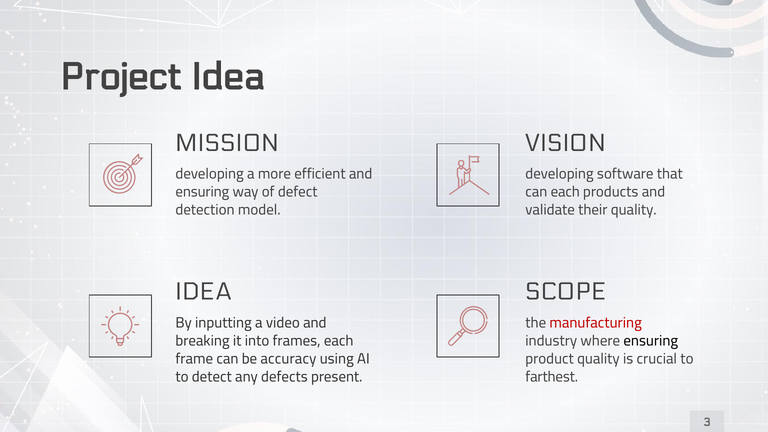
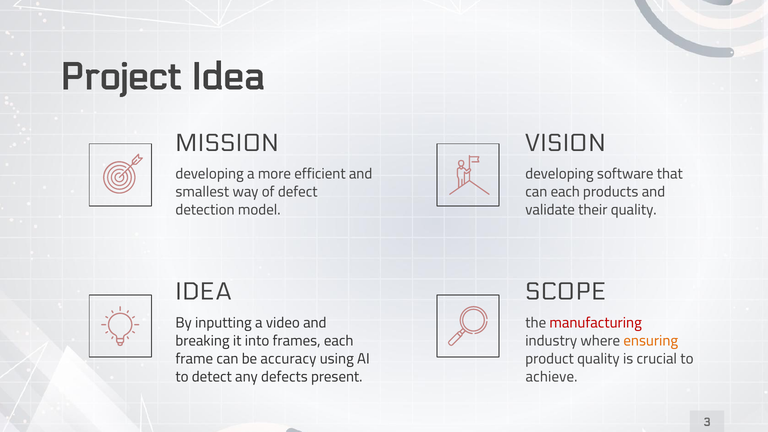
ensuring at (202, 192): ensuring -> smallest
ensuring at (651, 341) colour: black -> orange
farthest: farthest -> achieve
